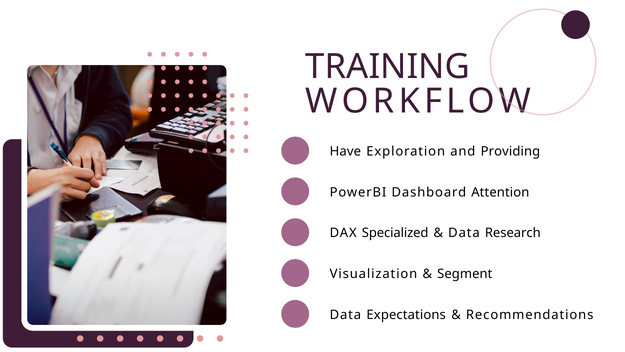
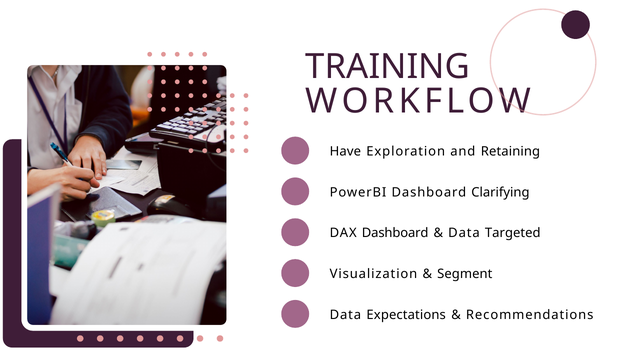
Providing: Providing -> Retaining
Attention: Attention -> Clarifying
DAX Specialized: Specialized -> Dashboard
Research: Research -> Targeted
